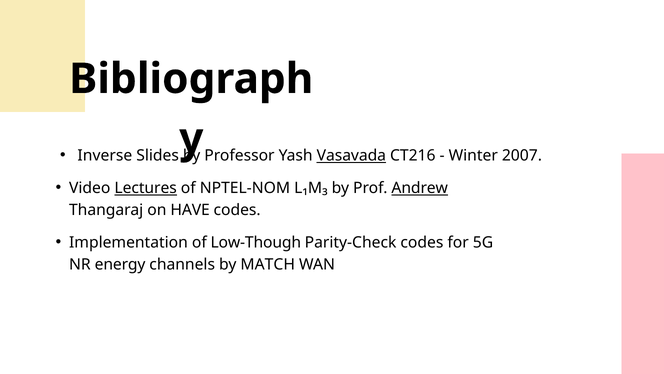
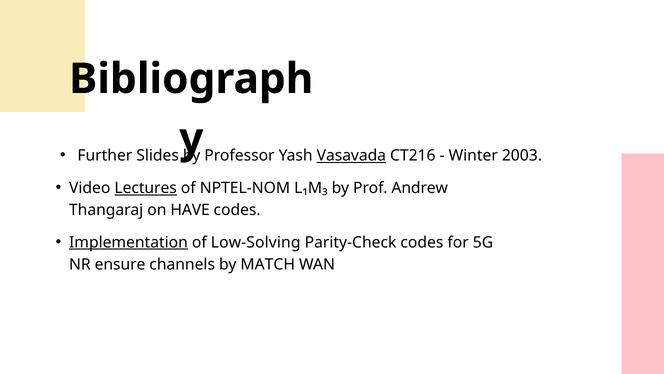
Inverse: Inverse -> Further
2007: 2007 -> 2003
Andrew underline: present -> none
Implementation underline: none -> present
Low-Though: Low-Though -> Low-Solving
energy: energy -> ensure
